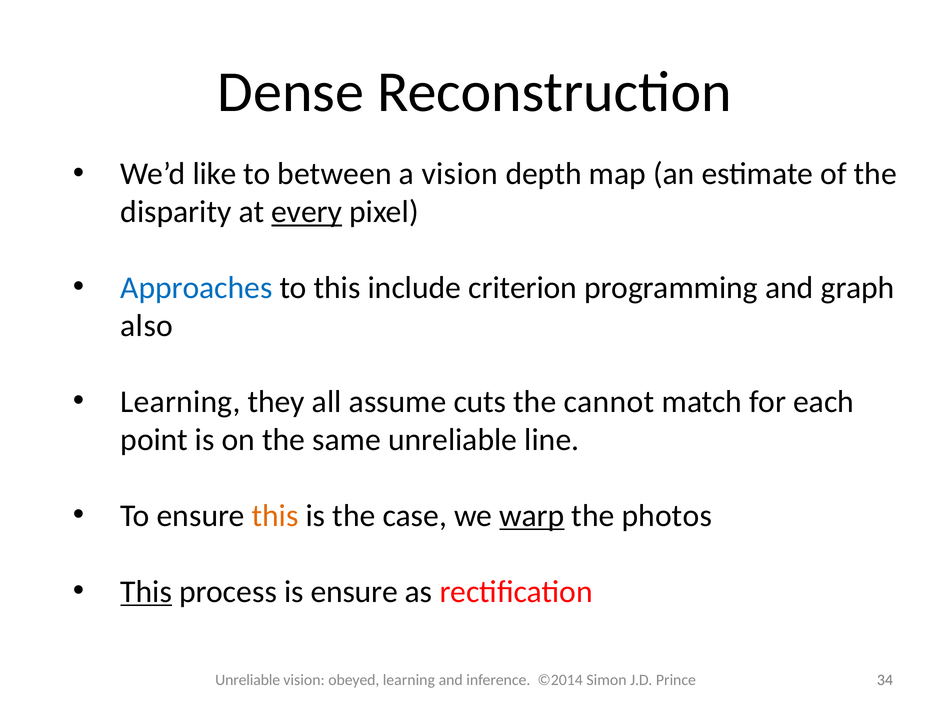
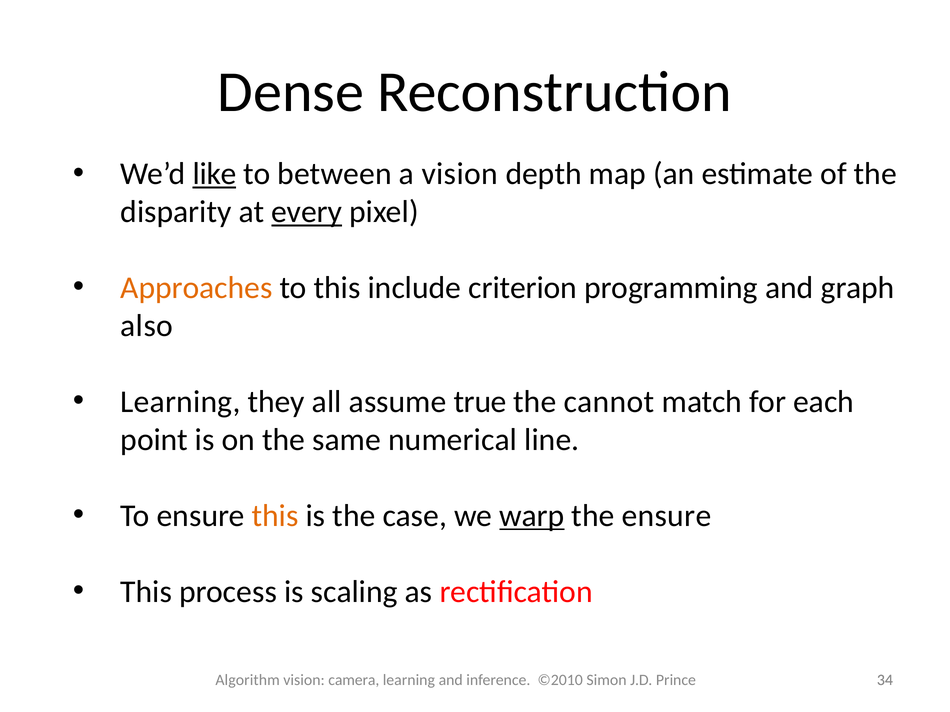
like underline: none -> present
Approaches colour: blue -> orange
cuts: cuts -> true
same unreliable: unreliable -> numerical
the photos: photos -> ensure
This at (146, 592) underline: present -> none
is ensure: ensure -> scaling
Unreliable at (248, 680): Unreliable -> Algorithm
obeyed: obeyed -> camera
©2014: ©2014 -> ©2010
